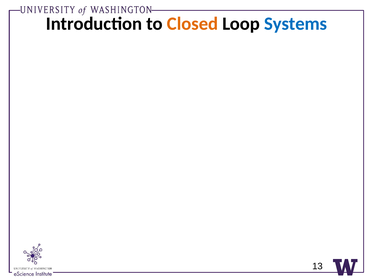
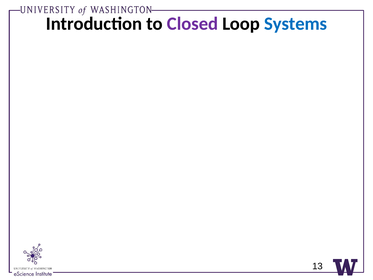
Closed colour: orange -> purple
